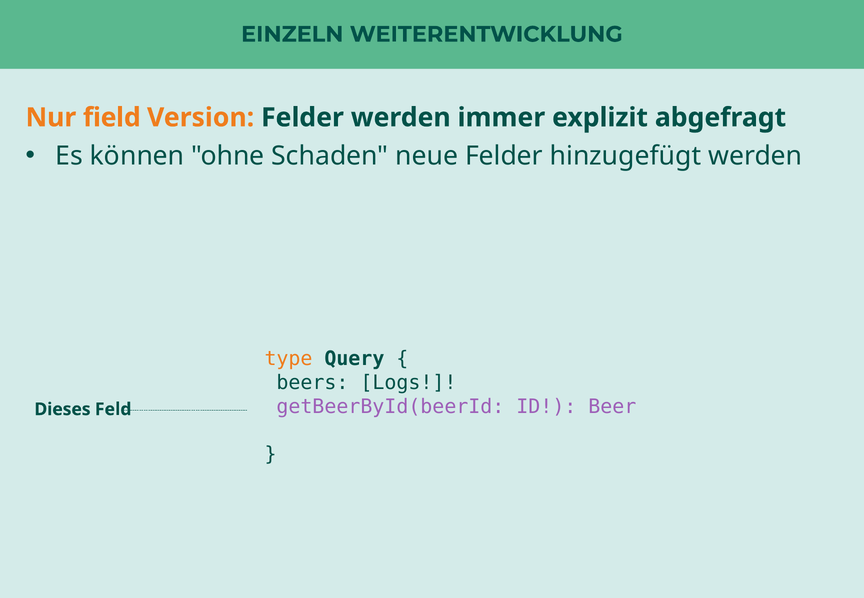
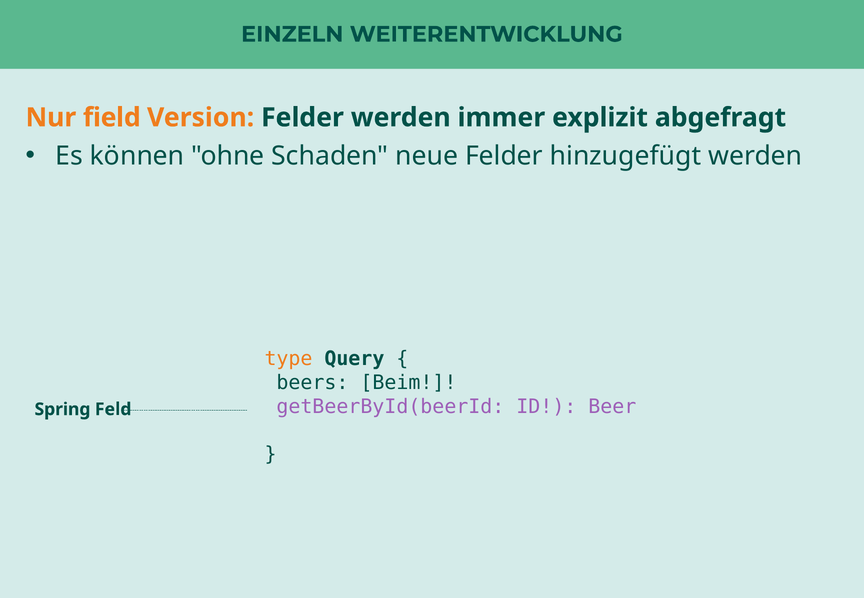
Logs: Logs -> Beim
Dieses: Dieses -> Spring
